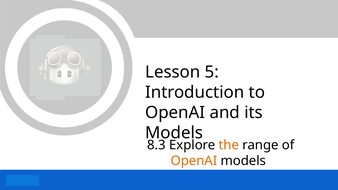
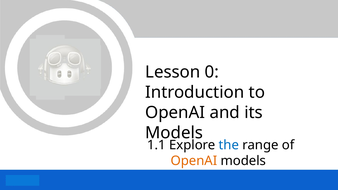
5: 5 -> 0
8.3: 8.3 -> 1.1
the colour: orange -> blue
